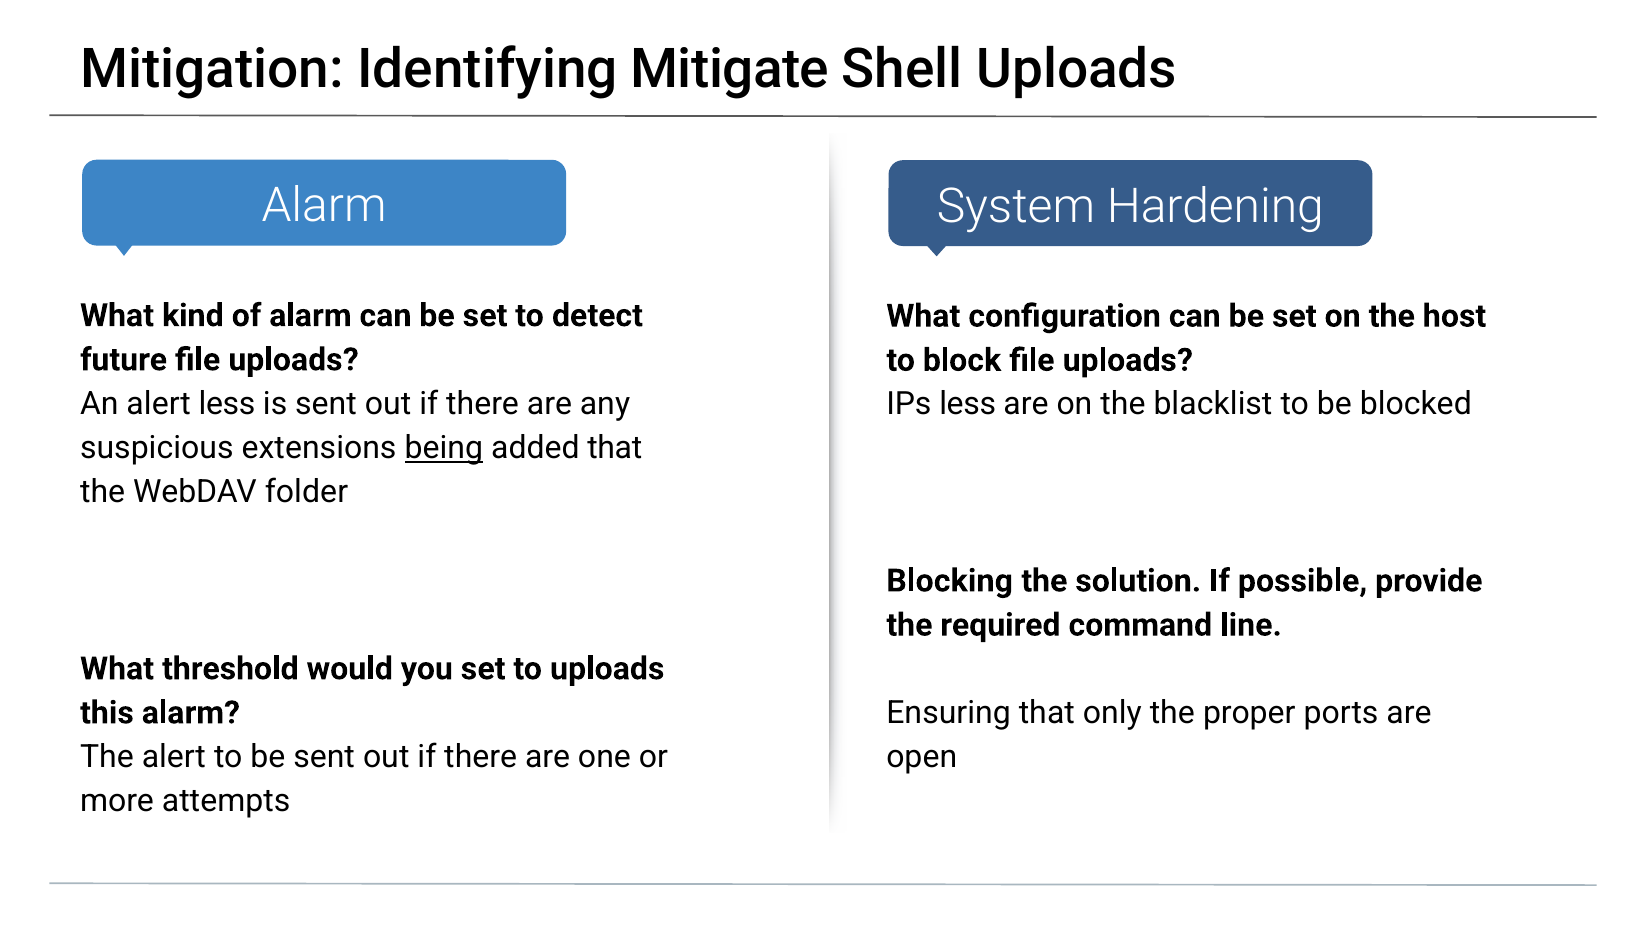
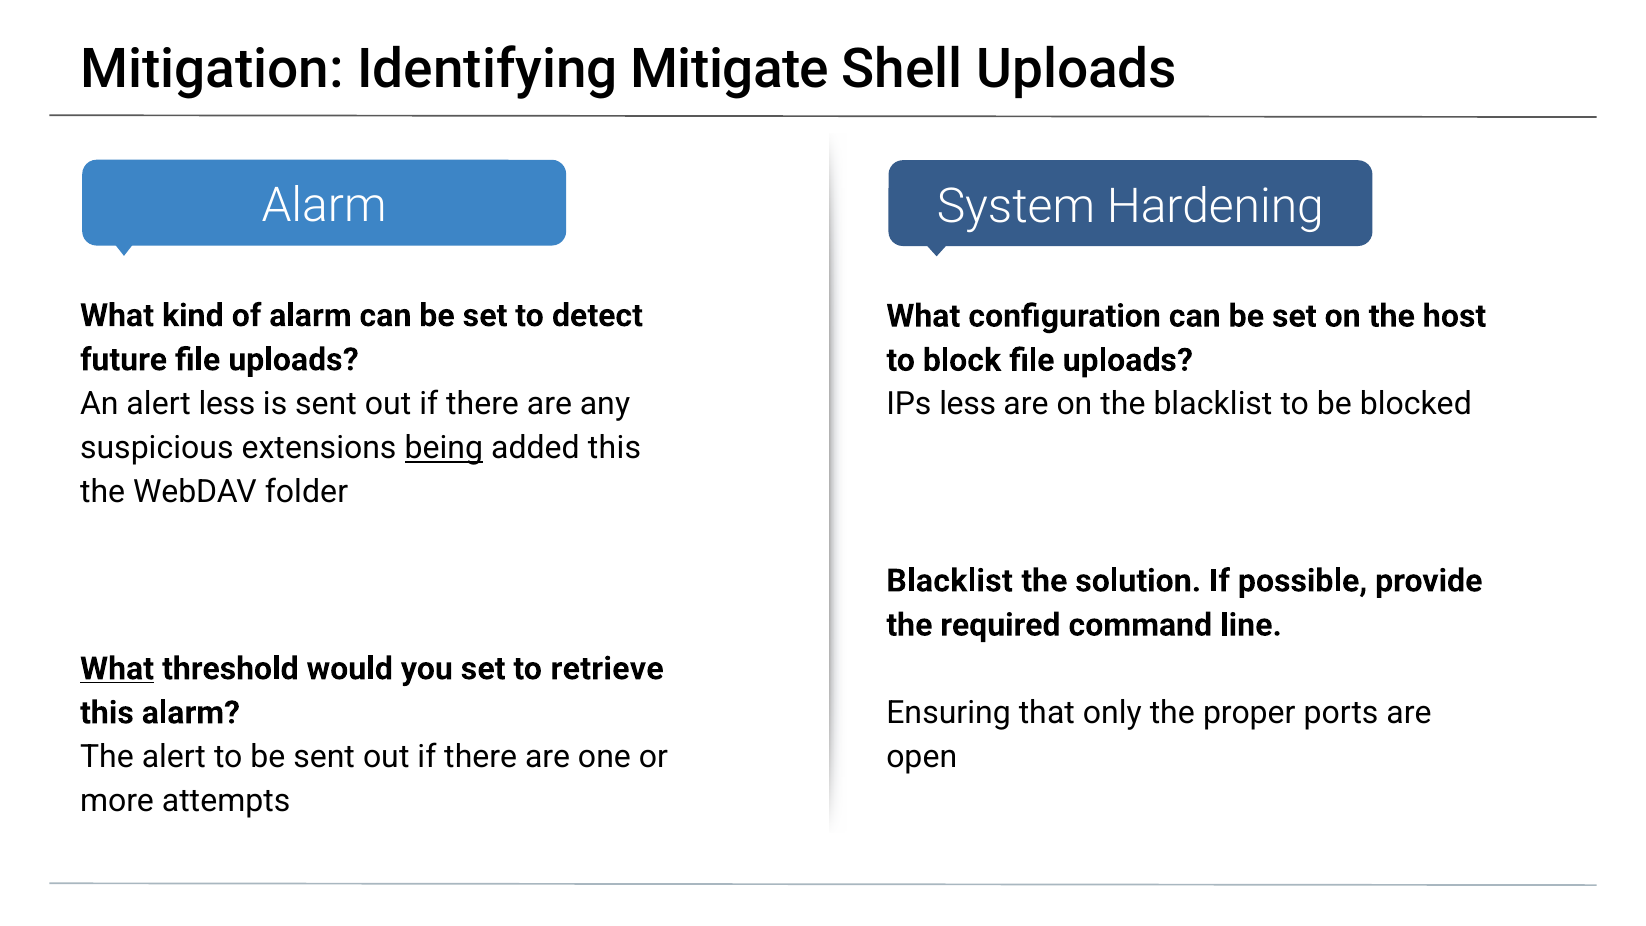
added that: that -> this
Blocking at (950, 581): Blocking -> Blacklist
What at (117, 669) underline: none -> present
to uploads: uploads -> retrieve
